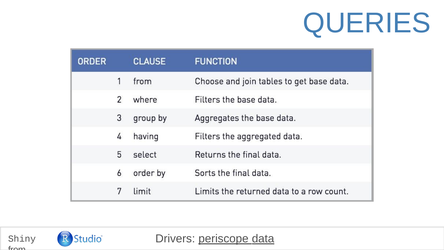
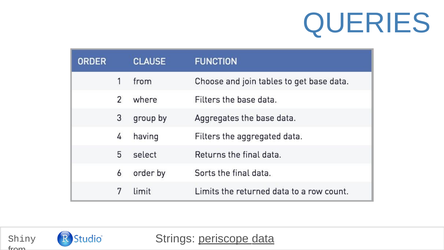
Drivers: Drivers -> Strings
